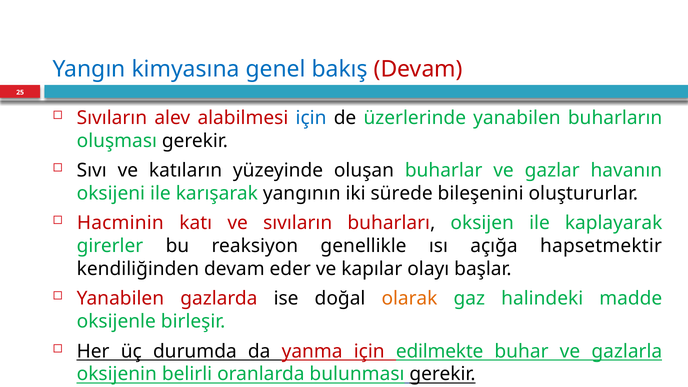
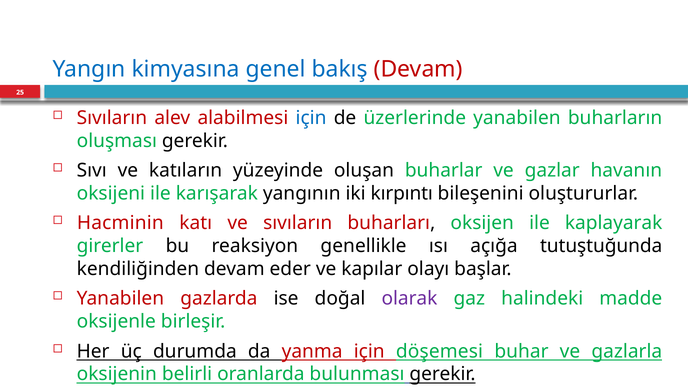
sürede: sürede -> kırpıntı
hapsetmektir: hapsetmektir -> tutuştuğunda
olarak colour: orange -> purple
edilmekte: edilmekte -> döşemesi
